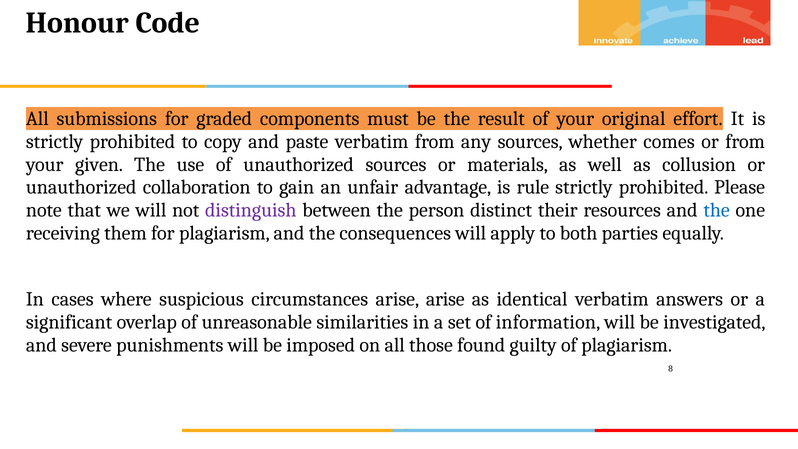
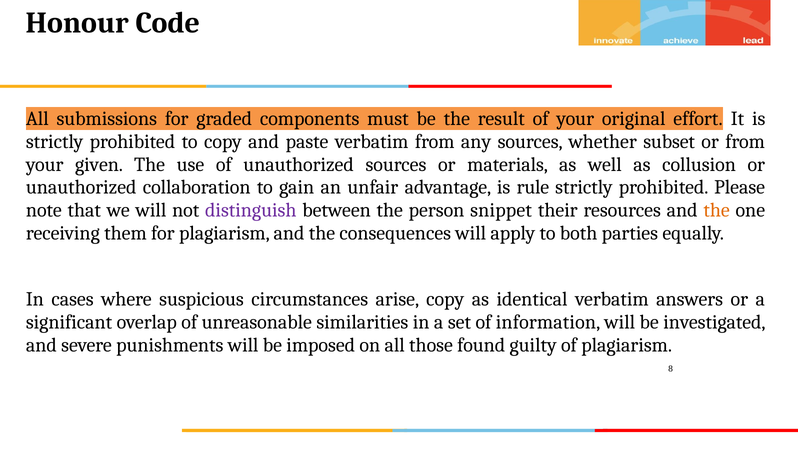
comes: comes -> subset
distinct: distinct -> snippet
the at (717, 210) colour: blue -> orange
arise arise: arise -> copy
